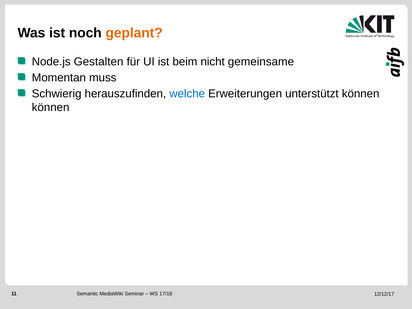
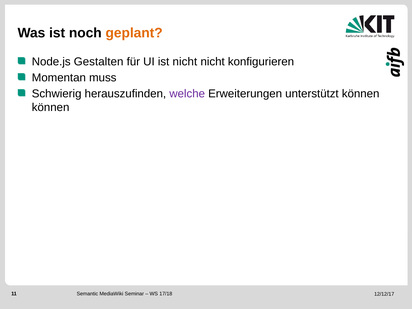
ist beim: beim -> nicht
gemeinsame: gemeinsame -> konfigurieren
welche colour: blue -> purple
